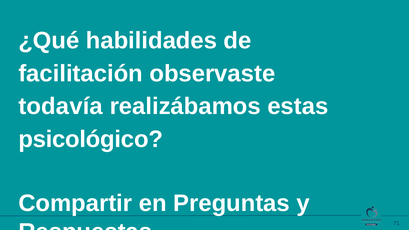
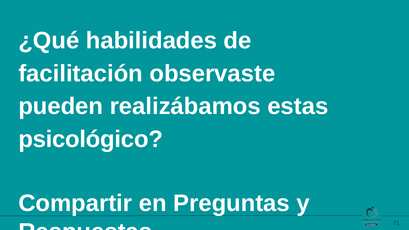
todavía: todavía -> pueden
